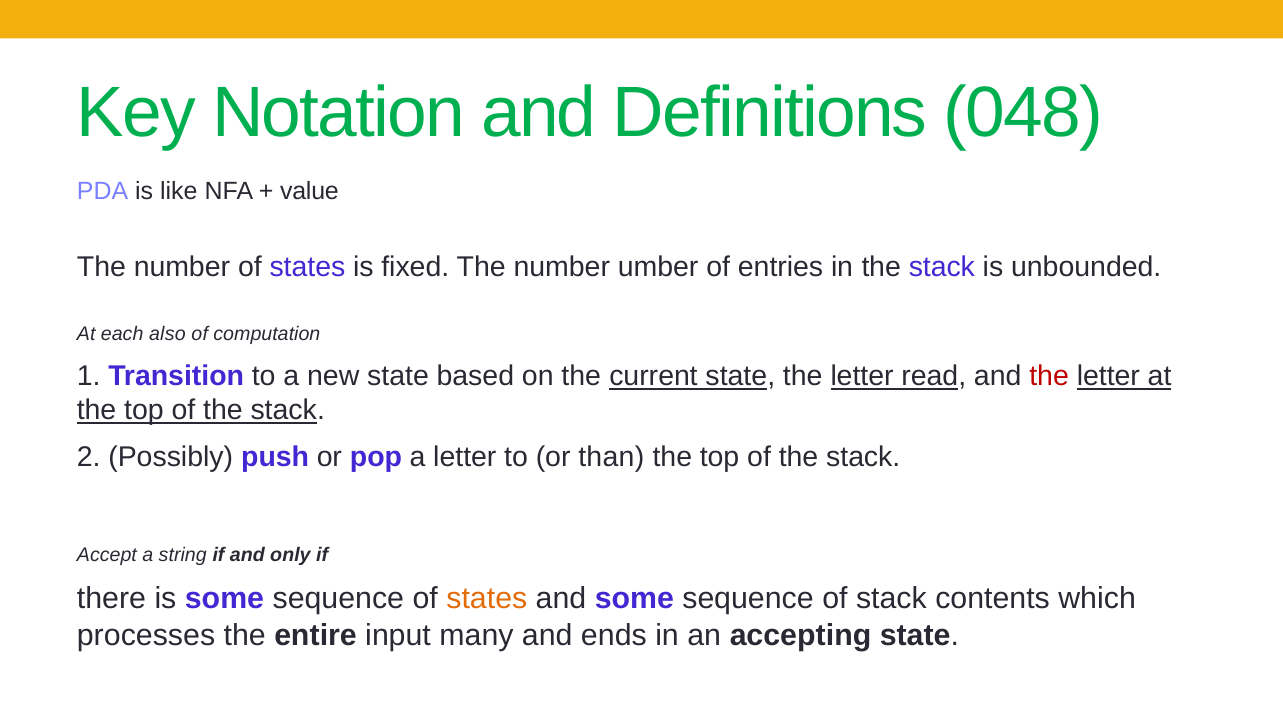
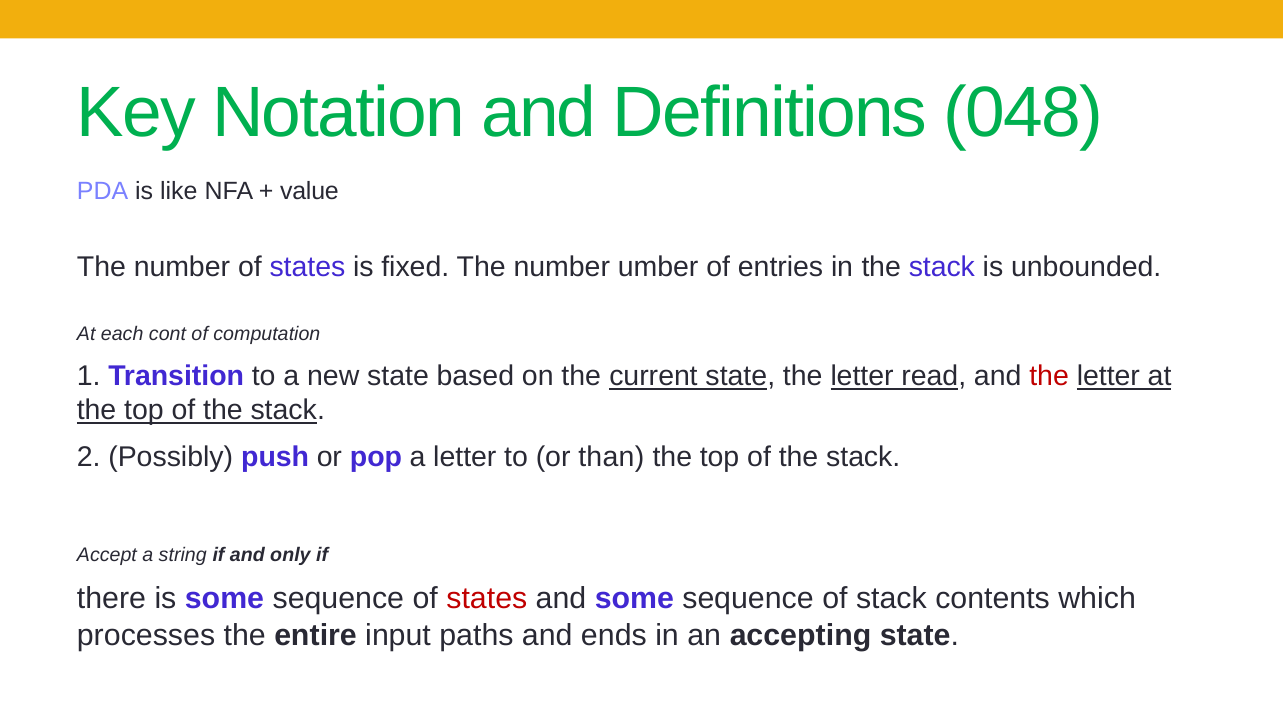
also: also -> cont
states at (487, 599) colour: orange -> red
many: many -> paths
